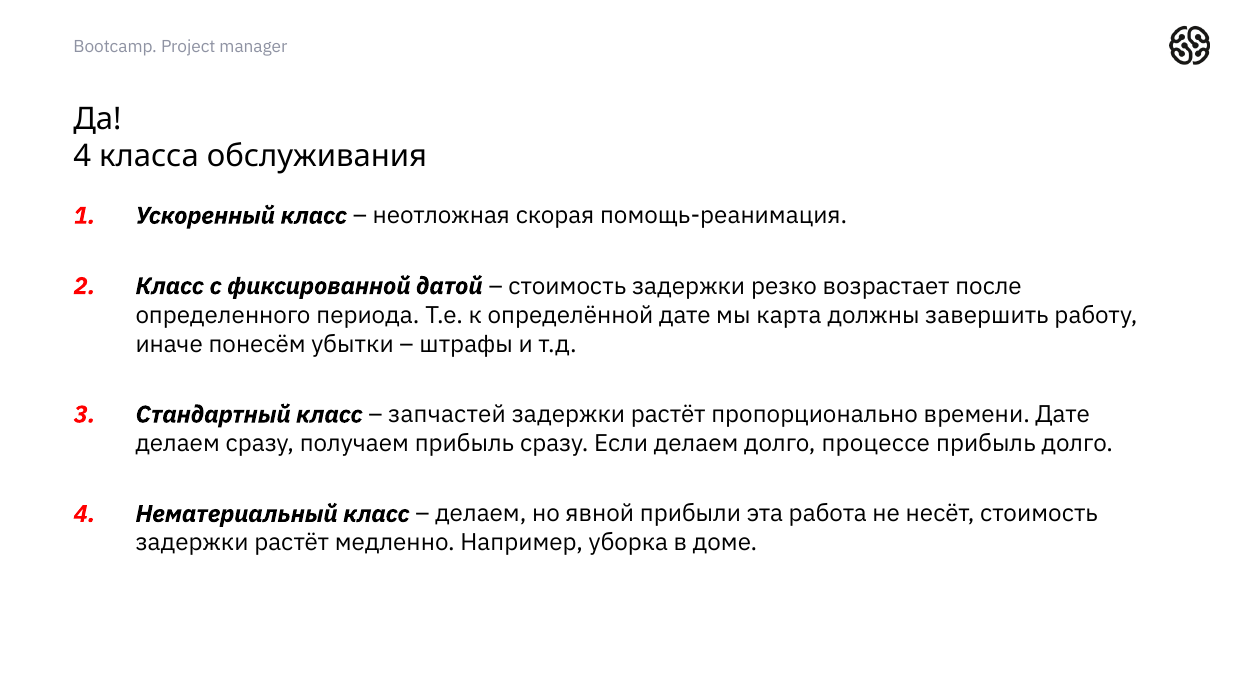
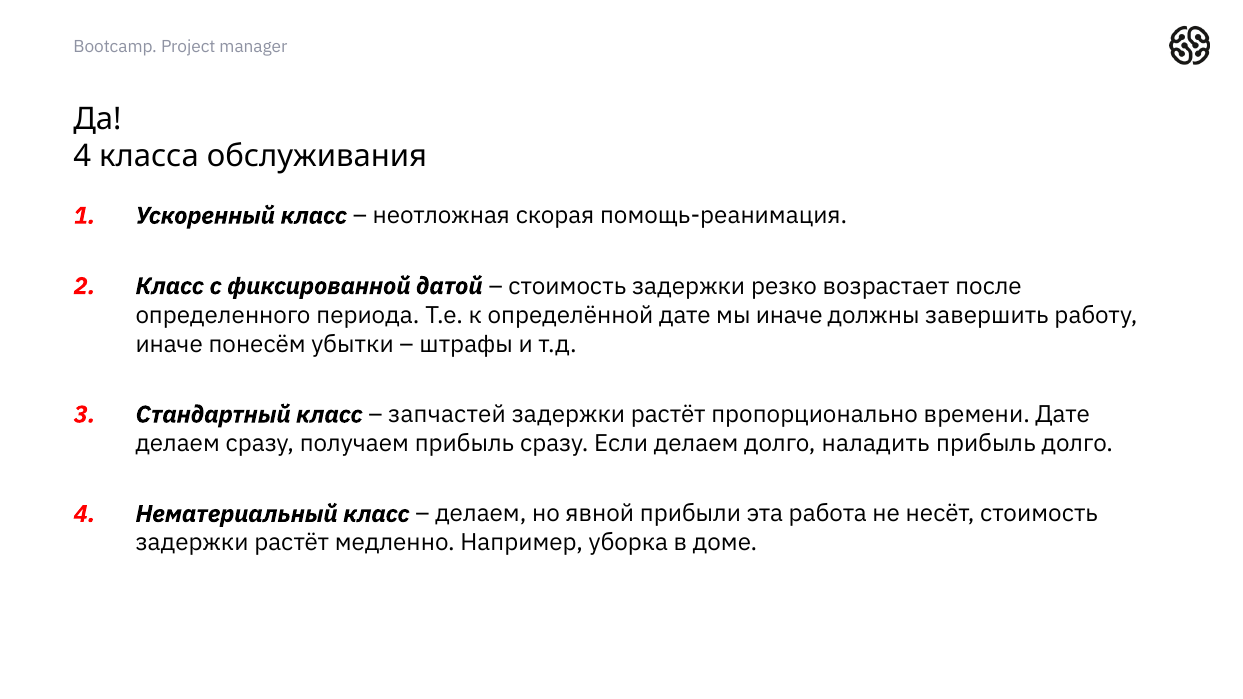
мы карта: карта -> иначе
процессе: процессе -> наладить
